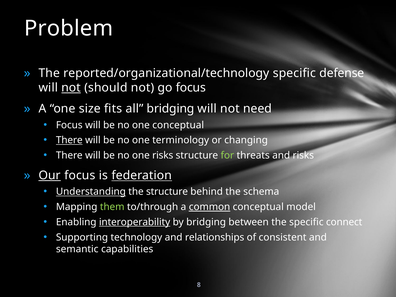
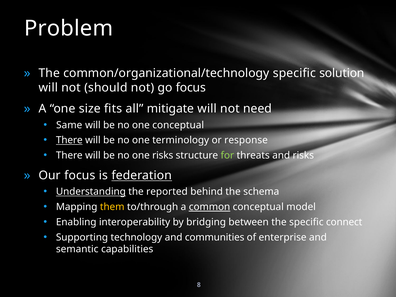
reported/organizational/technology: reported/organizational/technology -> common/organizational/technology
defense: defense -> solution
not at (71, 88) underline: present -> none
all bridging: bridging -> mitigate
Focus at (69, 125): Focus -> Same
changing: changing -> response
Our underline: present -> none
the structure: structure -> reported
them colour: light green -> yellow
interoperability underline: present -> none
relationships: relationships -> communities
consistent: consistent -> enterprise
